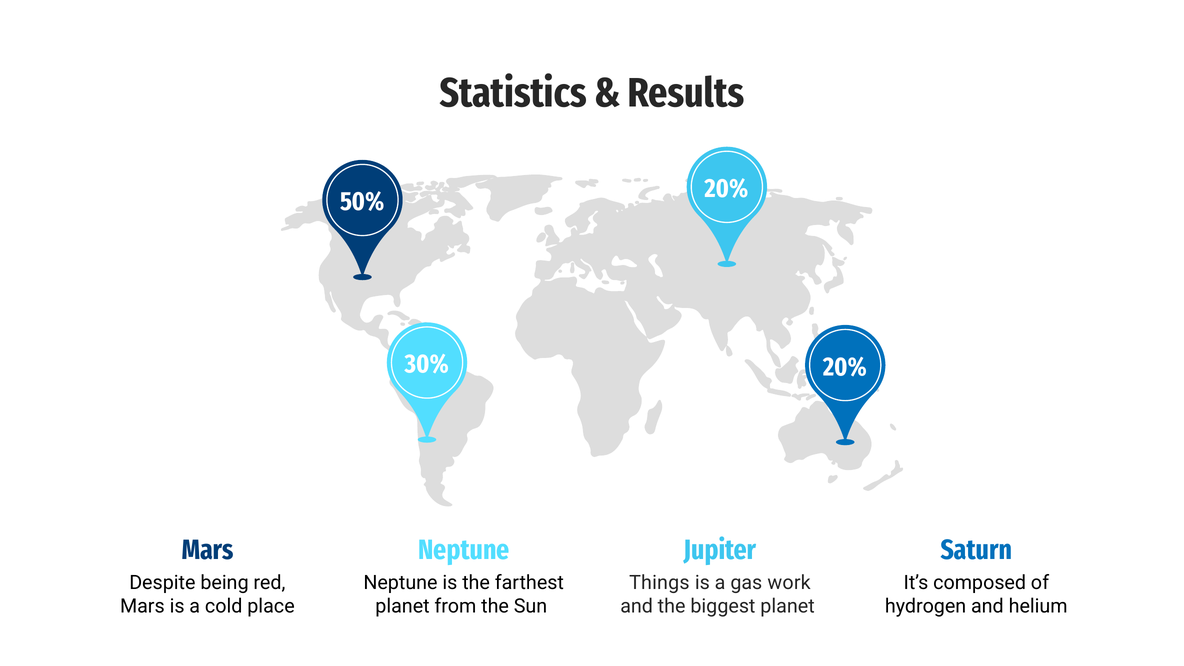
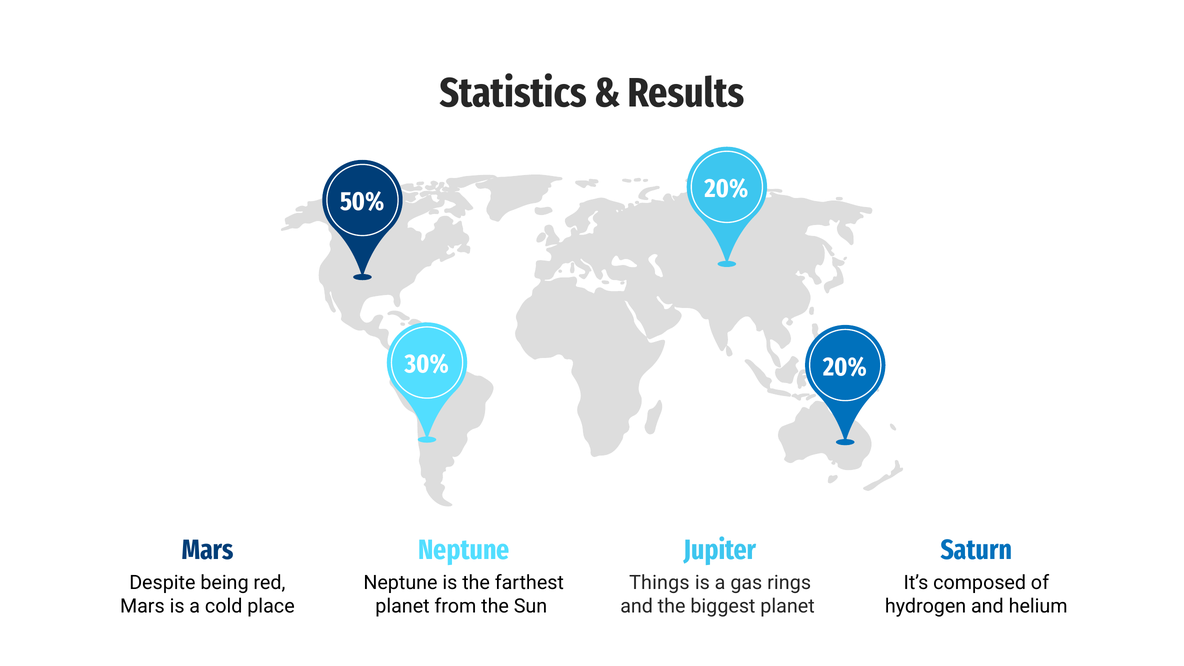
work: work -> rings
